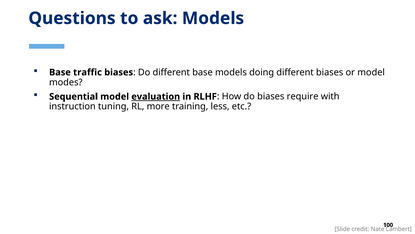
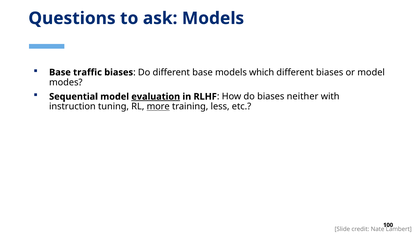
doing: doing -> which
require: require -> neither
more underline: none -> present
